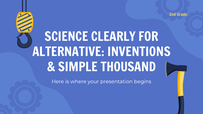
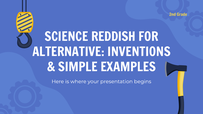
CLEARLY: CLEARLY -> REDDISH
THOUSAND: THOUSAND -> EXAMPLES
